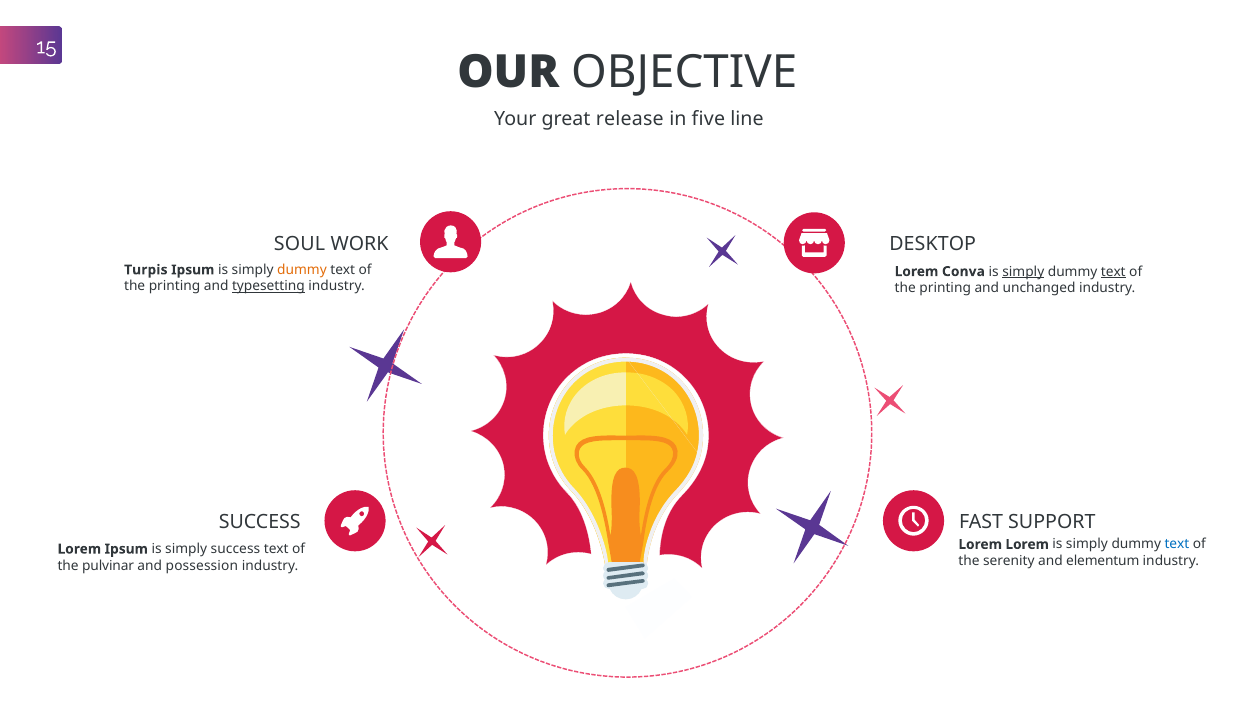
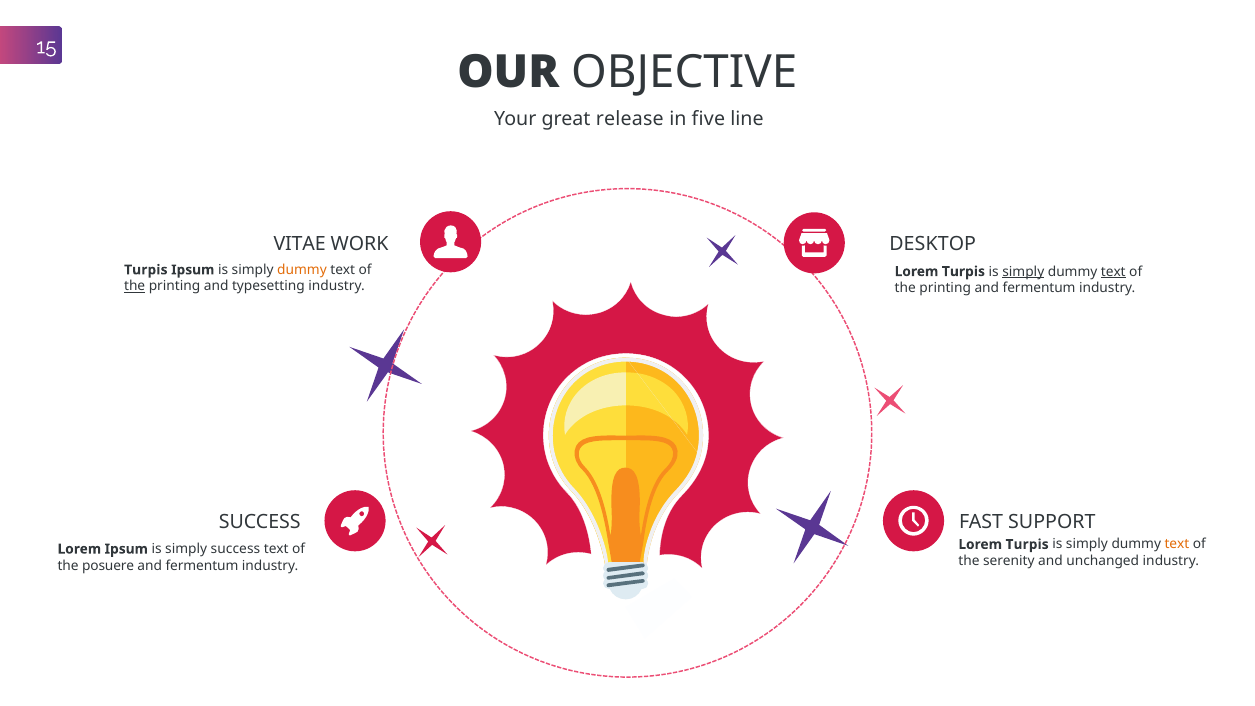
SOUL: SOUL -> VITAE
Conva at (963, 272): Conva -> Turpis
the at (135, 286) underline: none -> present
typesetting underline: present -> none
printing and unchanged: unchanged -> fermentum
Lorem at (1027, 544): Lorem -> Turpis
text at (1177, 544) colour: blue -> orange
elementum: elementum -> unchanged
pulvinar: pulvinar -> posuere
possession at (202, 566): possession -> fermentum
